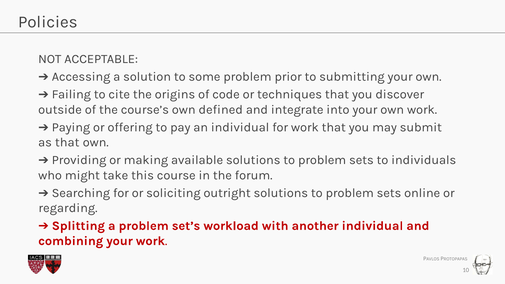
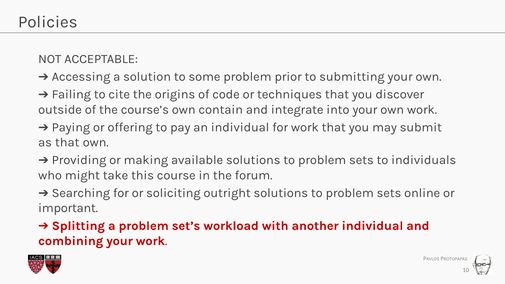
defined: defined -> contain
regarding: regarding -> important
